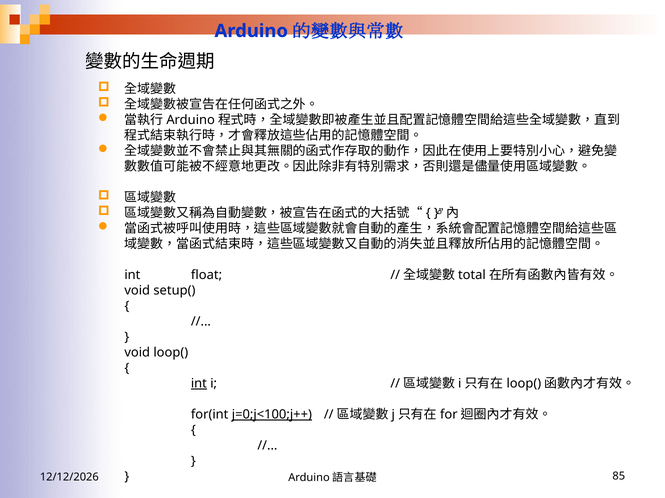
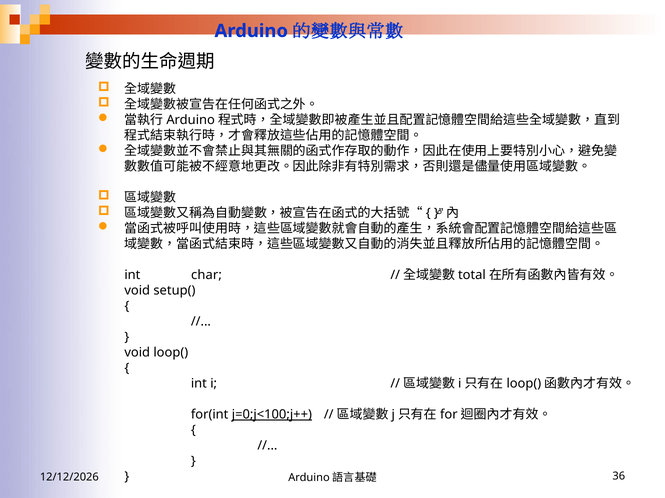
float: float -> char
int at (199, 384) underline: present -> none
85: 85 -> 36
